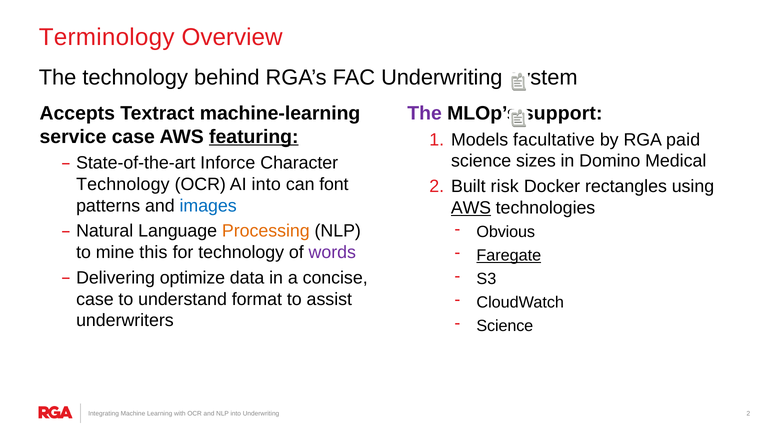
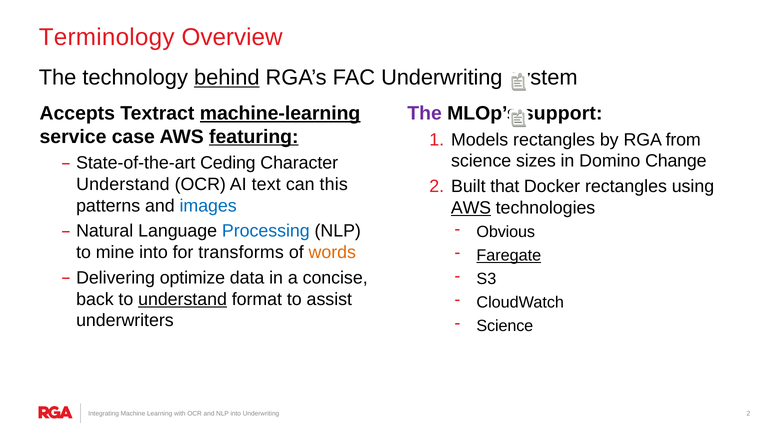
behind underline: none -> present
machine-learning underline: none -> present
Models facultative: facultative -> rectangles
paid: paid -> from
Medical: Medical -> Change
Inforce: Inforce -> Ceding
Technology at (123, 184): Technology -> Understand
AI into: into -> text
font: font -> this
risk: risk -> that
Processing colour: orange -> blue
mine this: this -> into
for technology: technology -> transforms
words colour: purple -> orange
case at (95, 299): case -> back
understand at (183, 299) underline: none -> present
